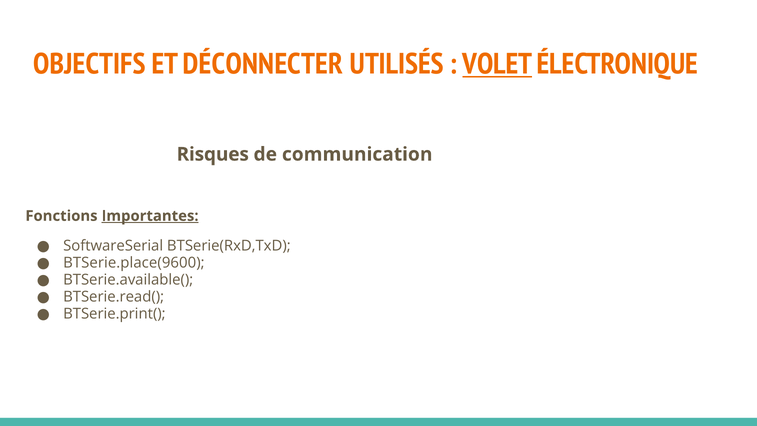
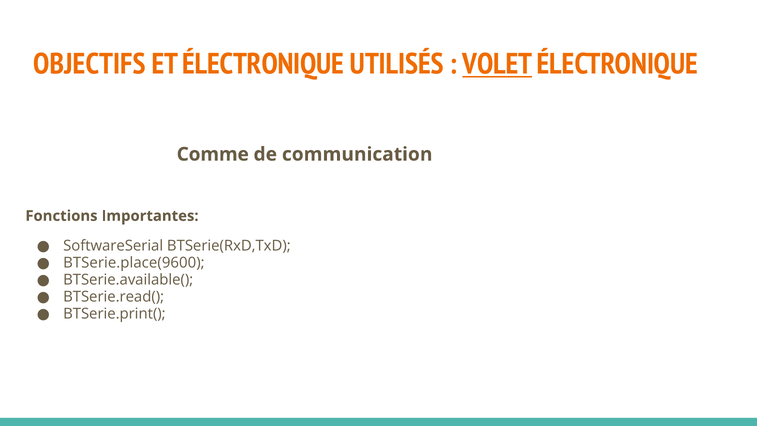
ET DÉCONNECTER: DÉCONNECTER -> ÉLECTRONIQUE
Risques: Risques -> Comme
Importantes underline: present -> none
